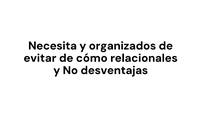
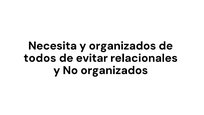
evitar: evitar -> todos
cómo: cómo -> evitar
No desventajas: desventajas -> organizados
